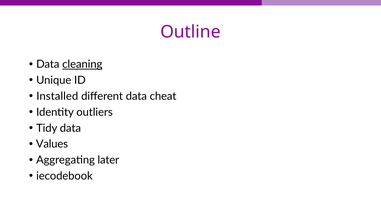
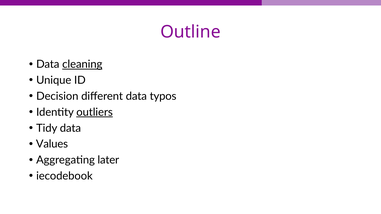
Installed: Installed -> Decision
cheat: cheat -> typos
outliers underline: none -> present
